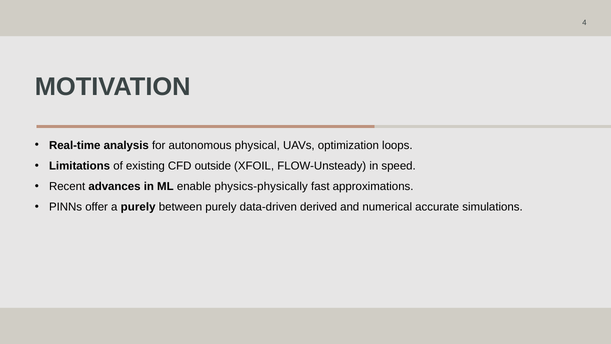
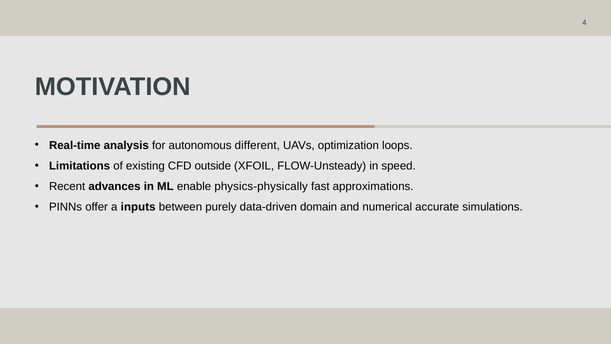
physical: physical -> different
a purely: purely -> inputs
derived: derived -> domain
